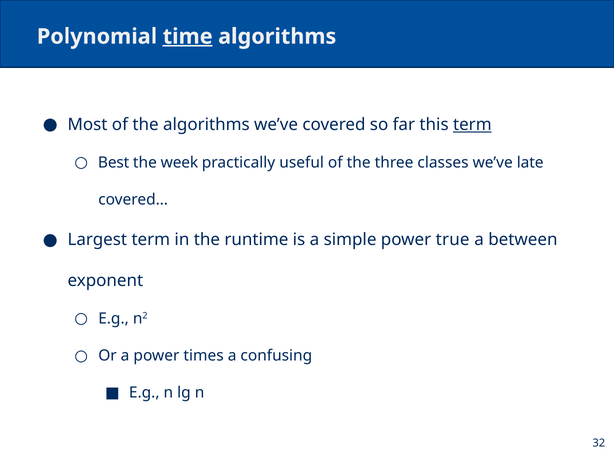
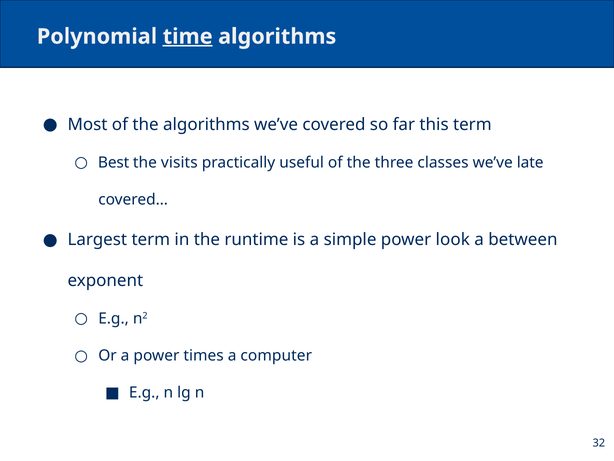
term at (472, 124) underline: present -> none
week: week -> visits
true: true -> look
confusing: confusing -> computer
